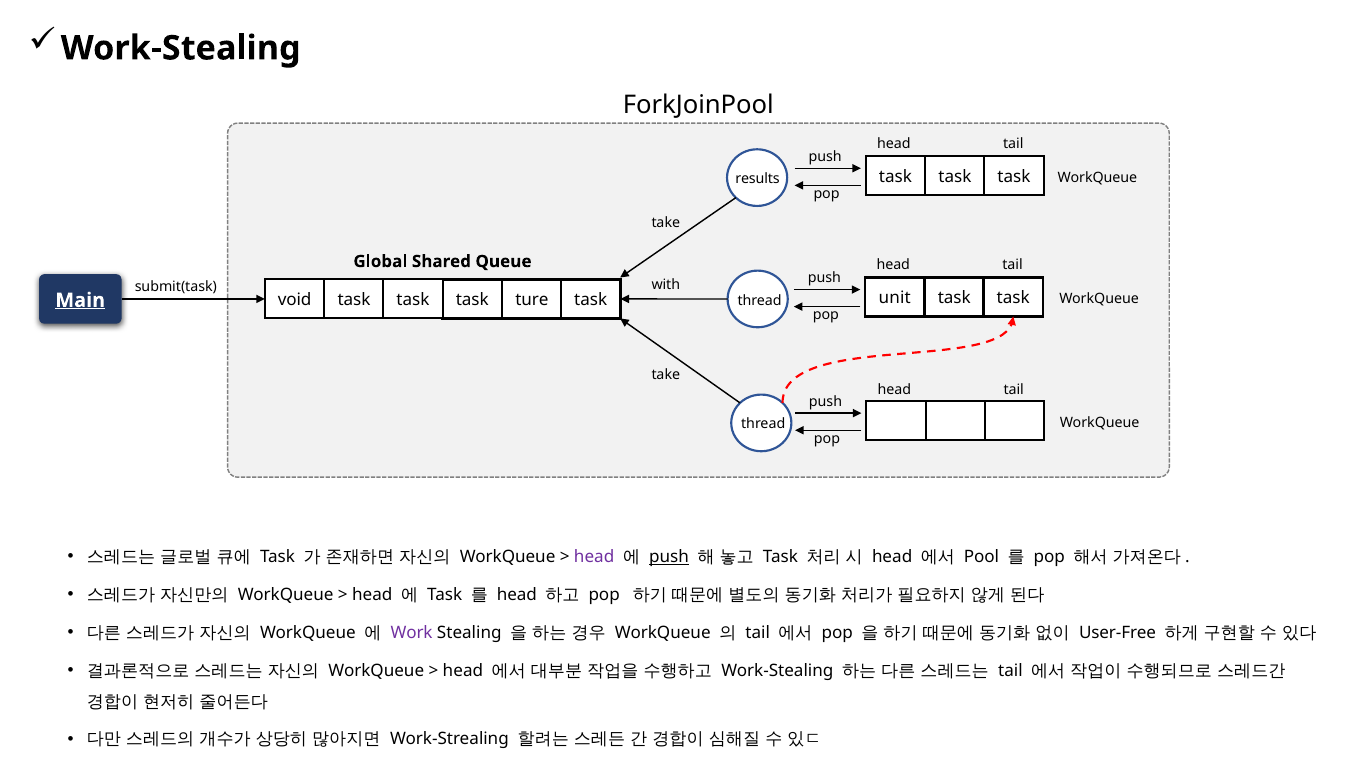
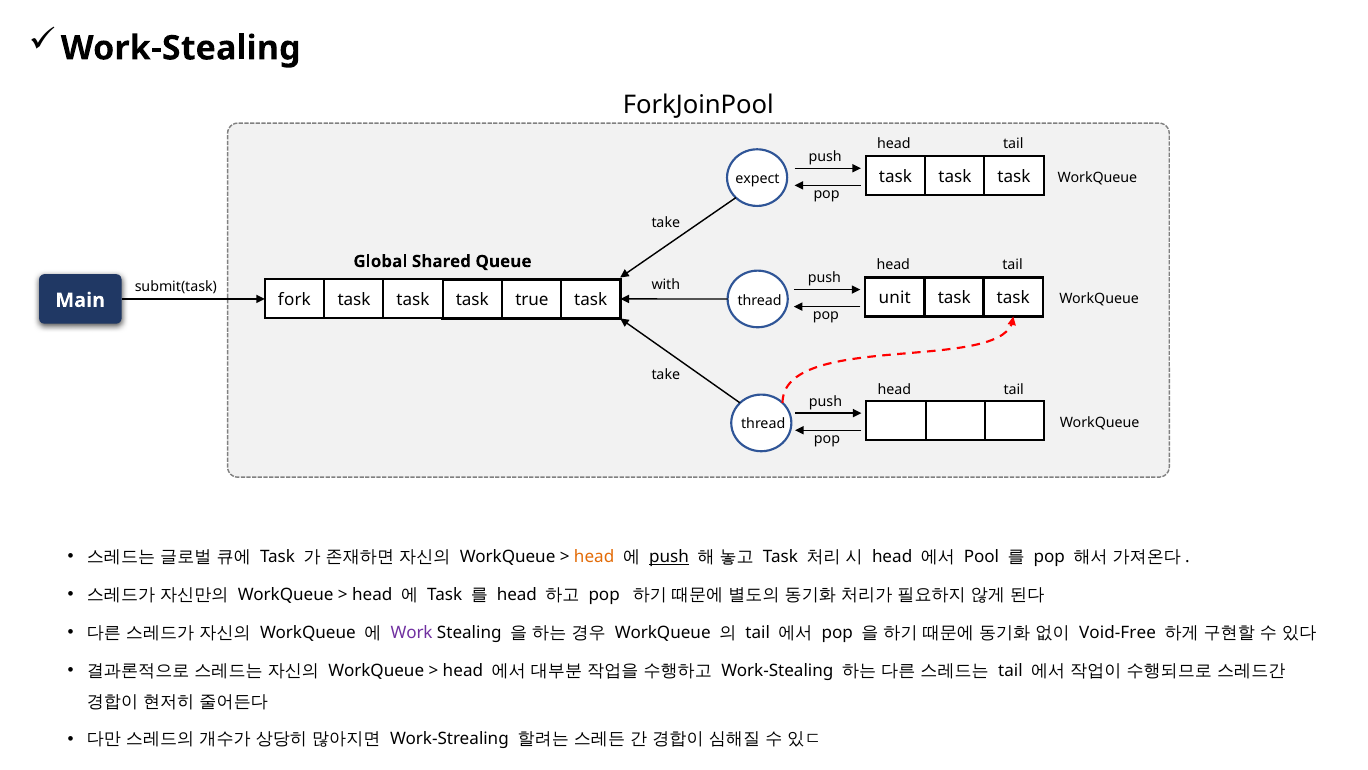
results: results -> expect
void: void -> fork
Main underline: present -> none
ture: ture -> true
head at (594, 556) colour: purple -> orange
User-Free: User-Free -> Void-Free
